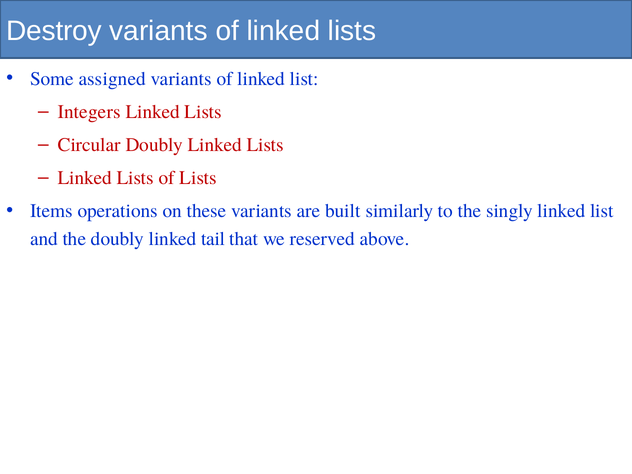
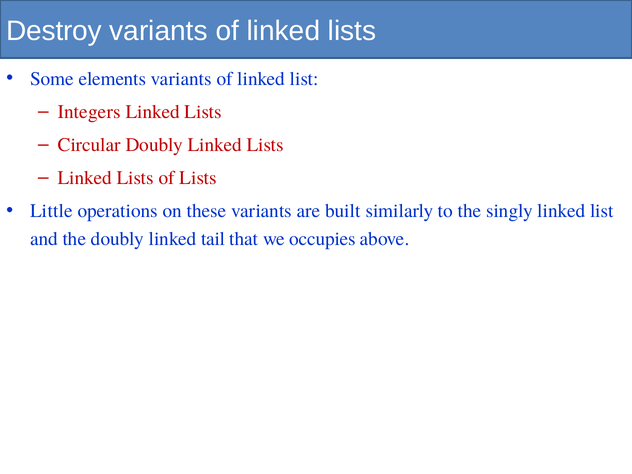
assigned: assigned -> elements
Items: Items -> Little
reserved: reserved -> occupies
